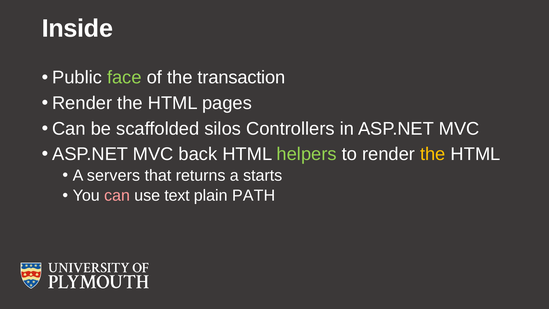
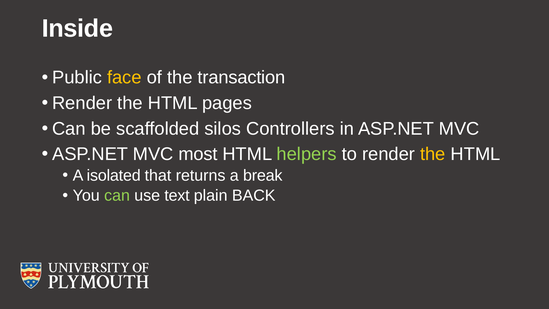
face colour: light green -> yellow
back: back -> most
servers: servers -> isolated
starts: starts -> break
can at (117, 196) colour: pink -> light green
PATH: PATH -> BACK
